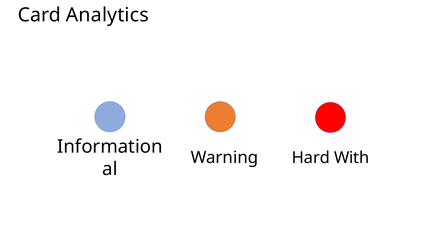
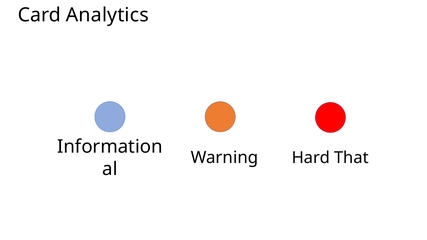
With: With -> That
